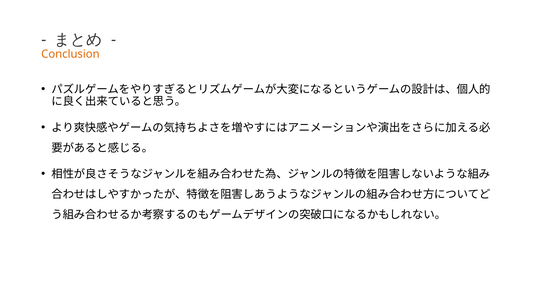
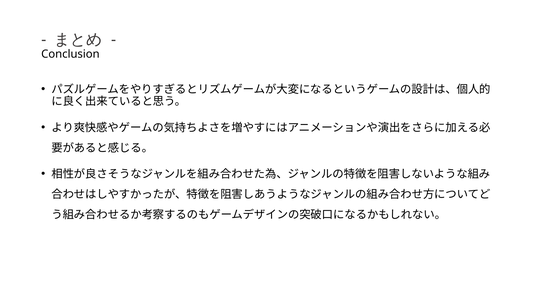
Conclusion colour: orange -> black
